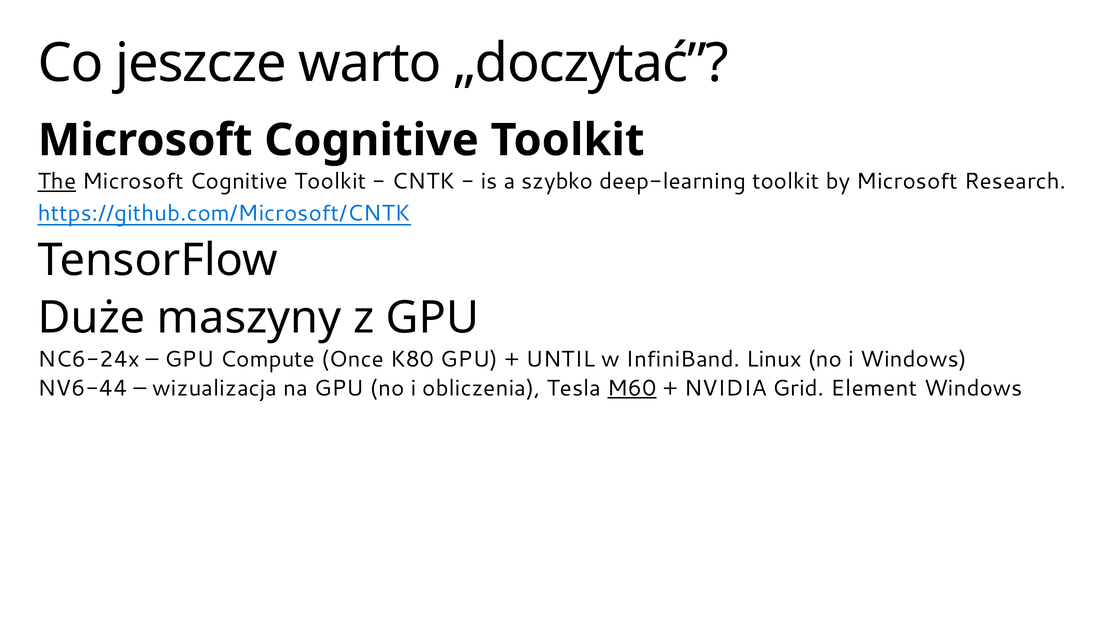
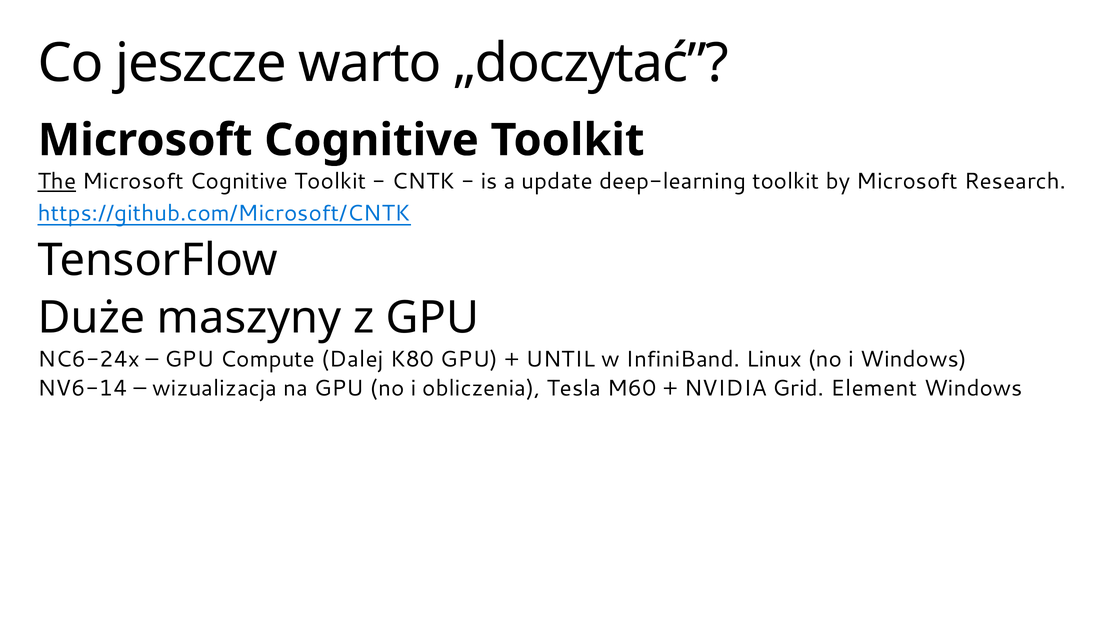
szybko: szybko -> update
Once: Once -> Dalej
NV6-44: NV6-44 -> NV6-14
M60 underline: present -> none
